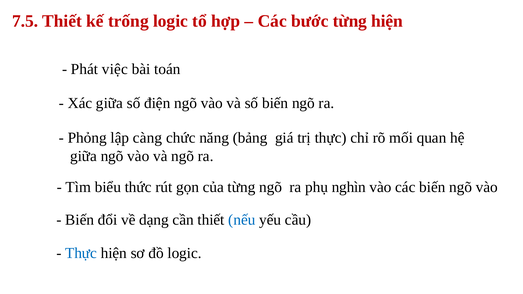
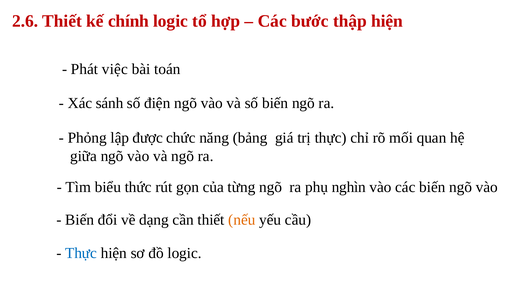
7.5: 7.5 -> 2.6
trống: trống -> chính
bước từng: từng -> thập
Xác giữa: giữa -> sánh
càng: càng -> được
nếu colour: blue -> orange
